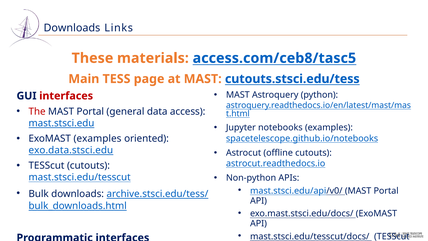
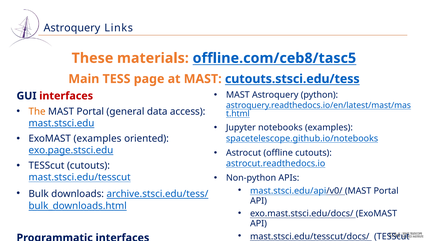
Downloads at (72, 28): Downloads -> Astroquery
access.com/ceb8/tasc5: access.com/ceb8/tasc5 -> offline.com/ceb8/tasc5
The colour: red -> orange
exo.data.stsci.edu: exo.data.stsci.edu -> exo.page.stsci.edu
